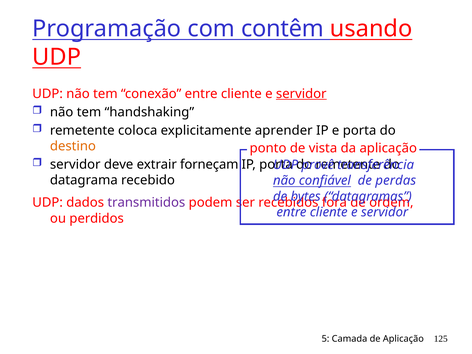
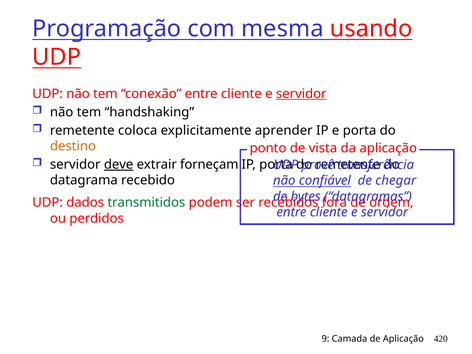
contêm: contêm -> mesma
deve underline: none -> present
perdas: perdas -> chegar
transmitidos colour: purple -> green
5: 5 -> 9
125: 125 -> 420
